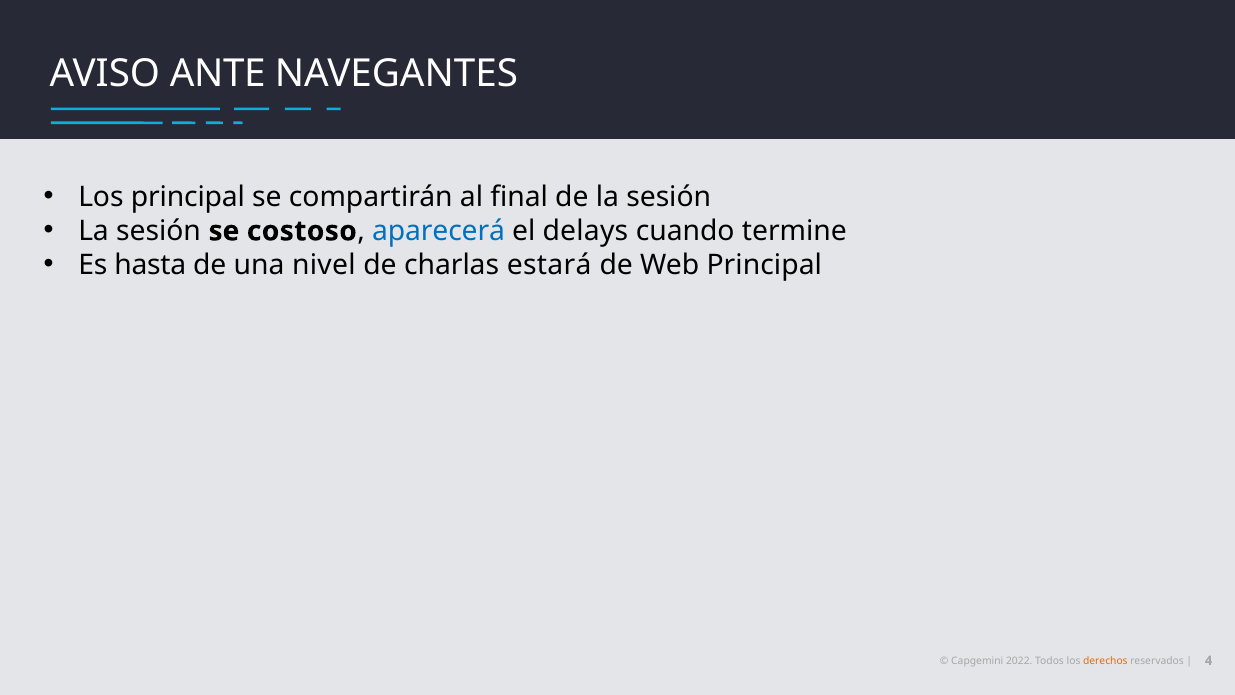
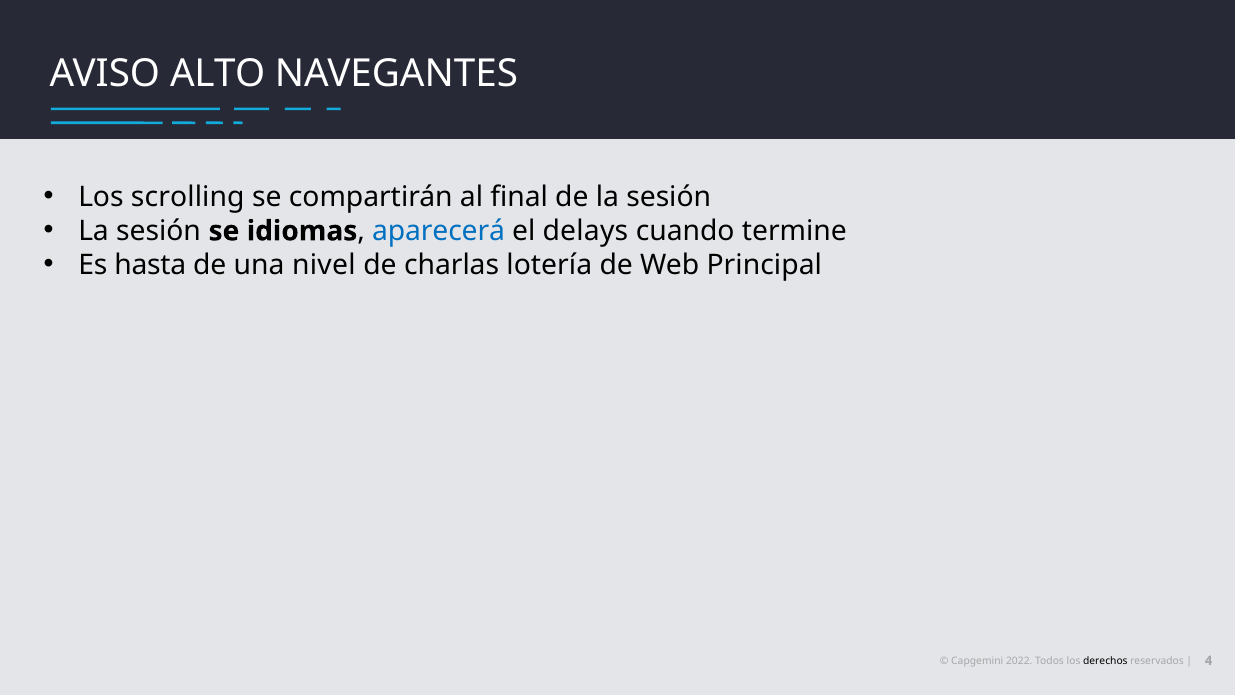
ANTE: ANTE -> ALTO
Los principal: principal -> scrolling
costoso: costoso -> idiomas
estará: estará -> lotería
derechos colour: orange -> black
